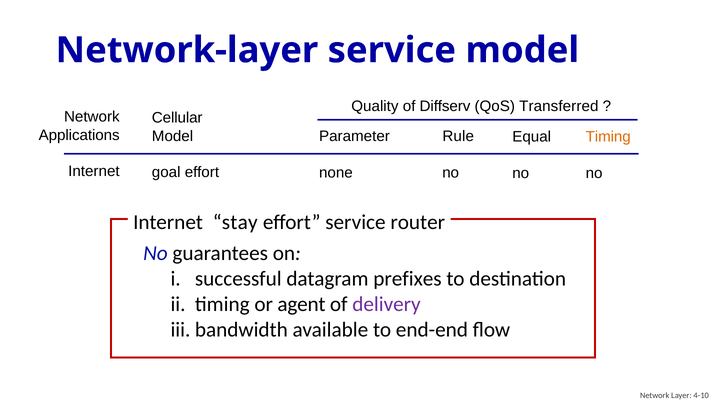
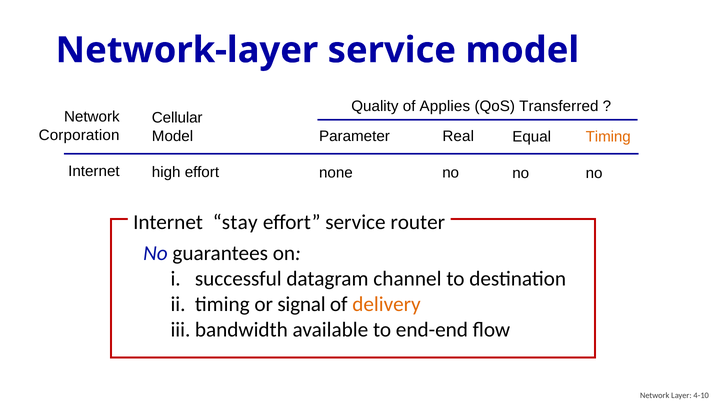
of Diffserv: Diffserv -> Applies
Applications: Applications -> Corporation
Rule: Rule -> Real
goal: goal -> high
prefixes: prefixes -> channel
agent: agent -> signal
delivery colour: purple -> orange
